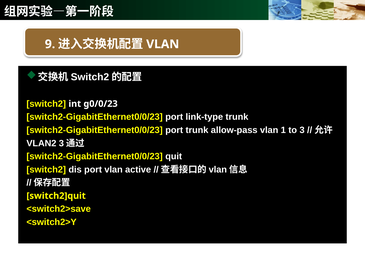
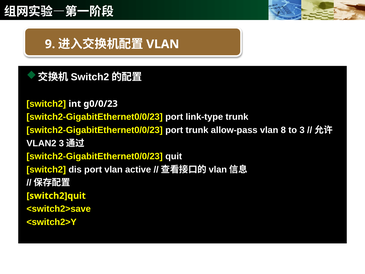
1: 1 -> 8
